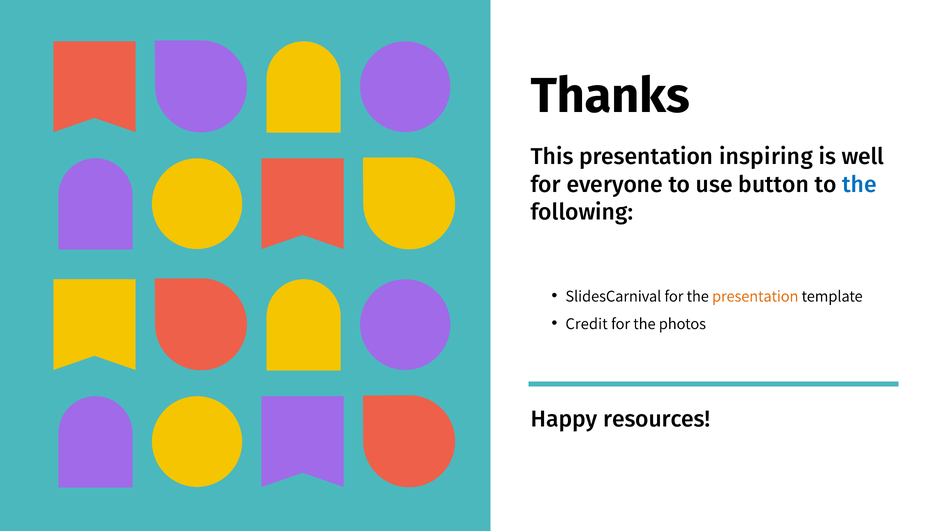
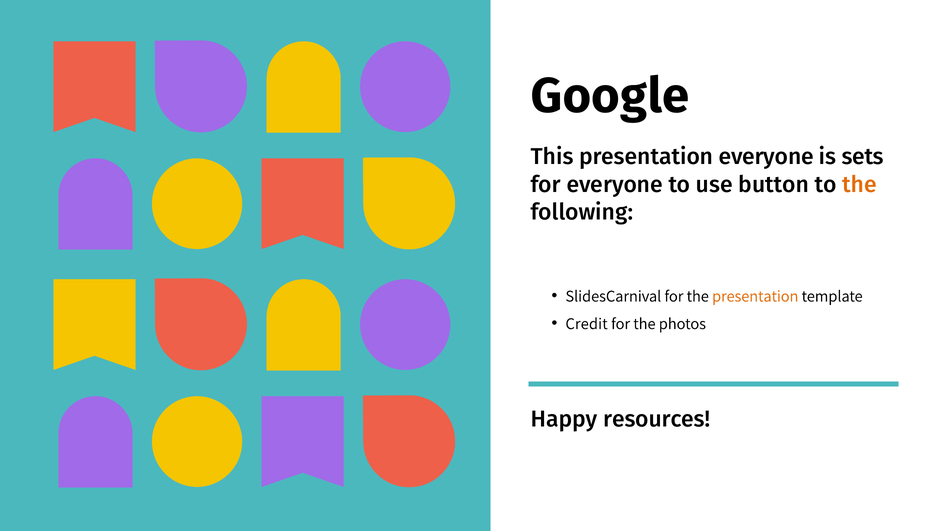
Thanks: Thanks -> Google
presentation inspiring: inspiring -> everyone
well: well -> sets
the at (859, 184) colour: blue -> orange
